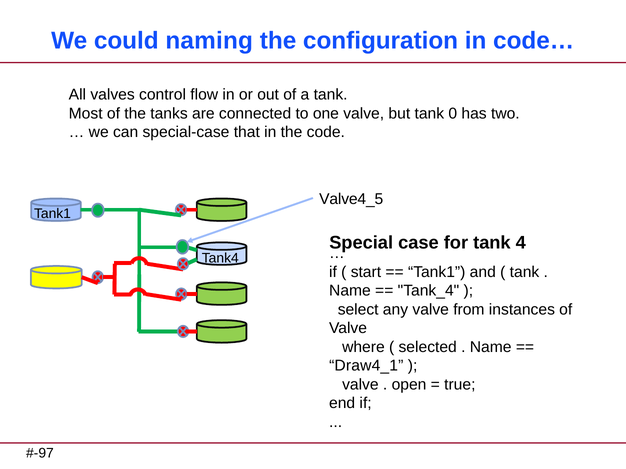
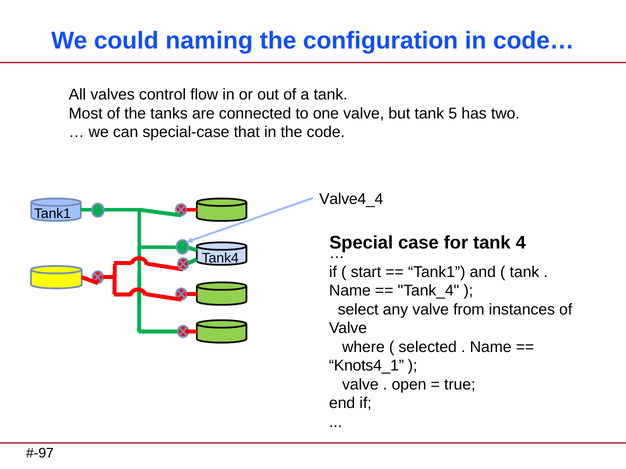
0: 0 -> 5
Valve4_5: Valve4_5 -> Valve4_4
Draw4_1: Draw4_1 -> Knots4_1
